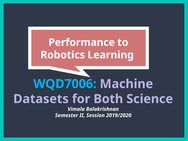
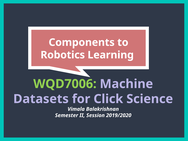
Performance: Performance -> Components
WQD7006 colour: light blue -> light green
Both: Both -> Click
